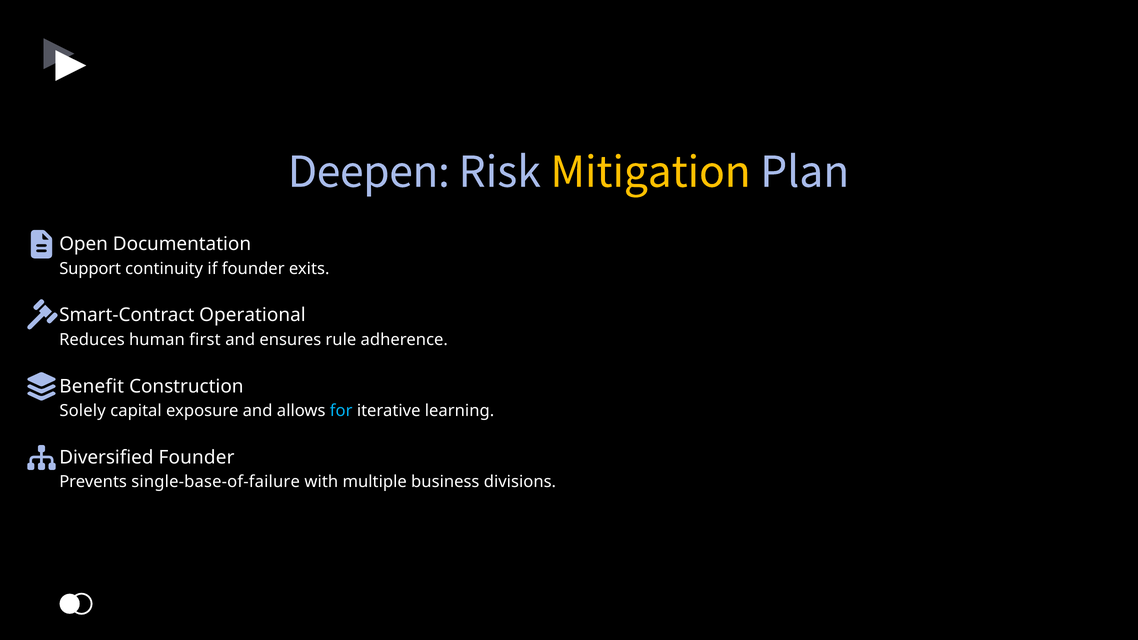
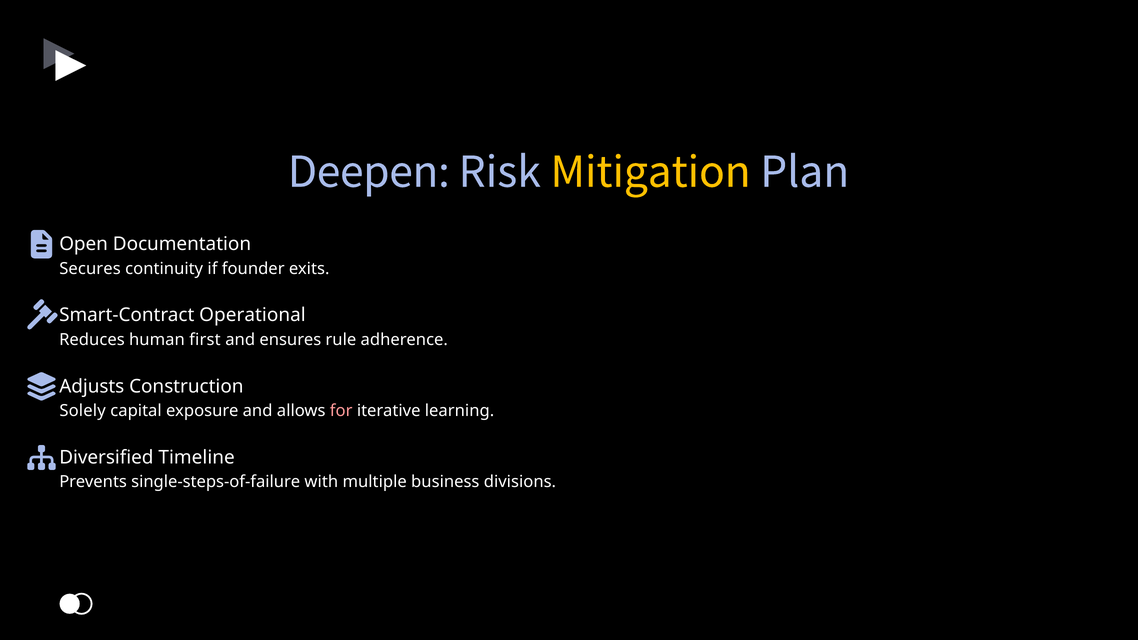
Support: Support -> Secures
Benefit: Benefit -> Adjusts
for colour: light blue -> pink
Diversified Founder: Founder -> Timeline
single-base-of-failure: single-base-of-failure -> single-steps-of-failure
